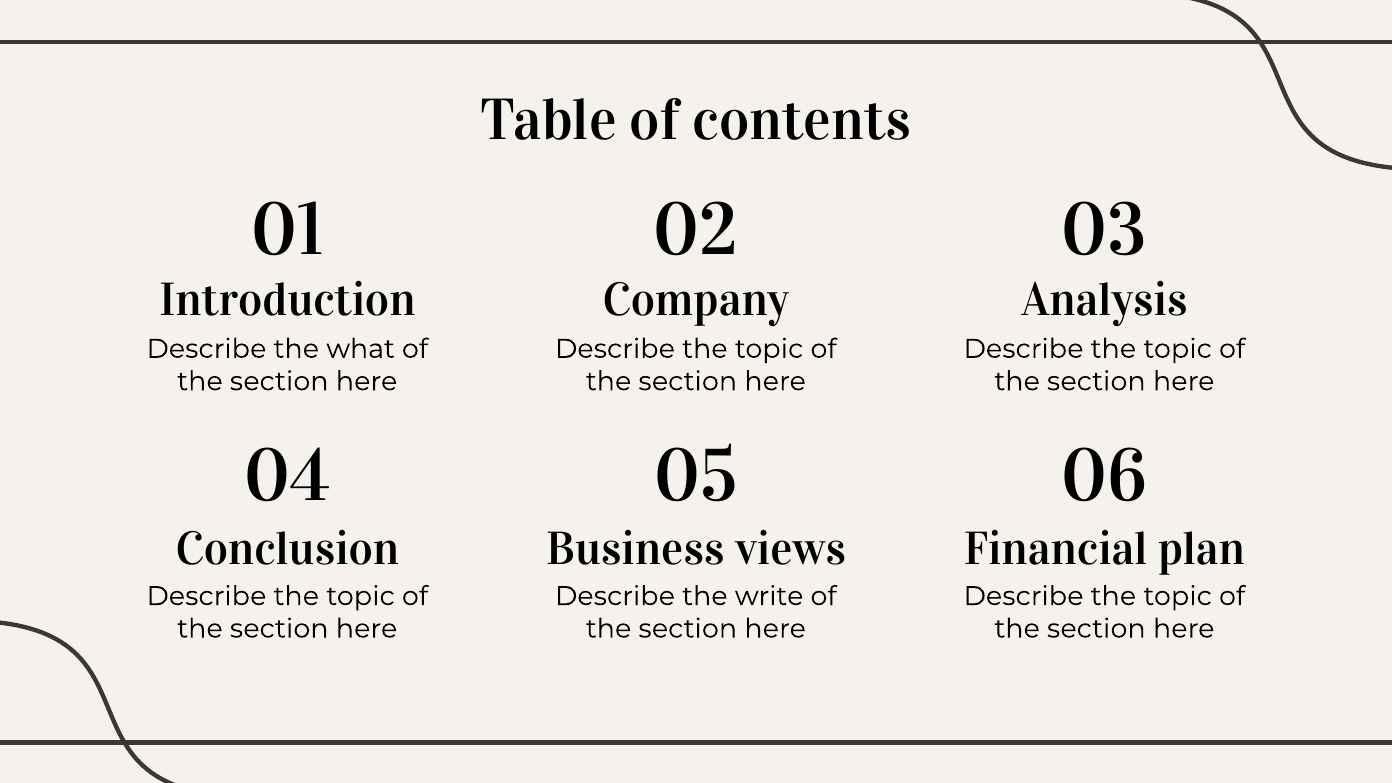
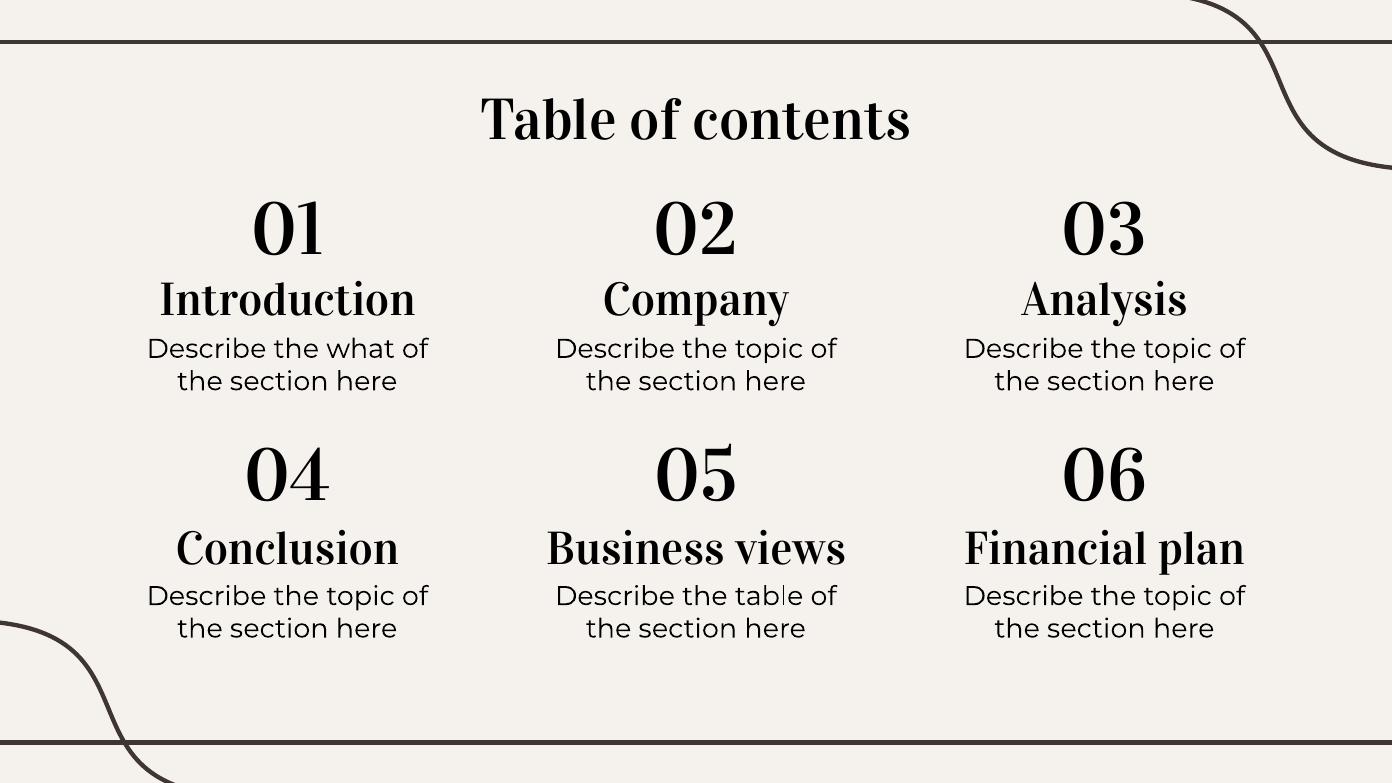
the write: write -> table
